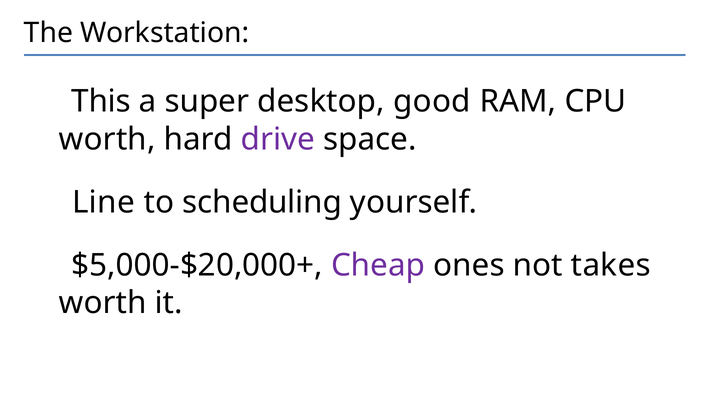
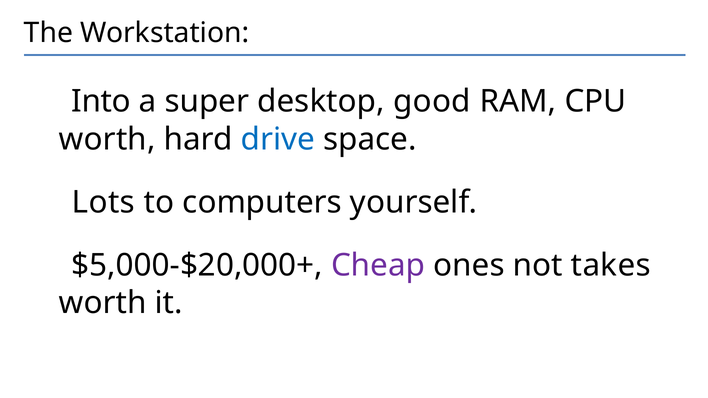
This: This -> Into
drive colour: purple -> blue
Line: Line -> Lots
scheduling: scheduling -> computers
